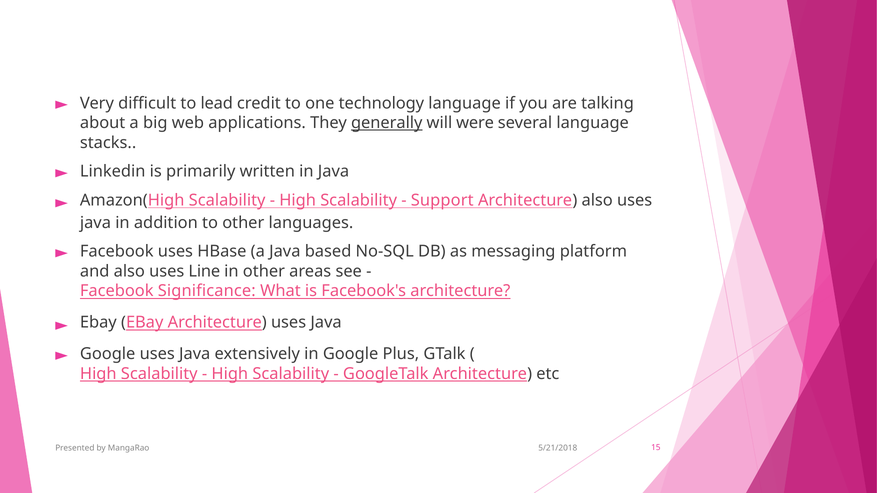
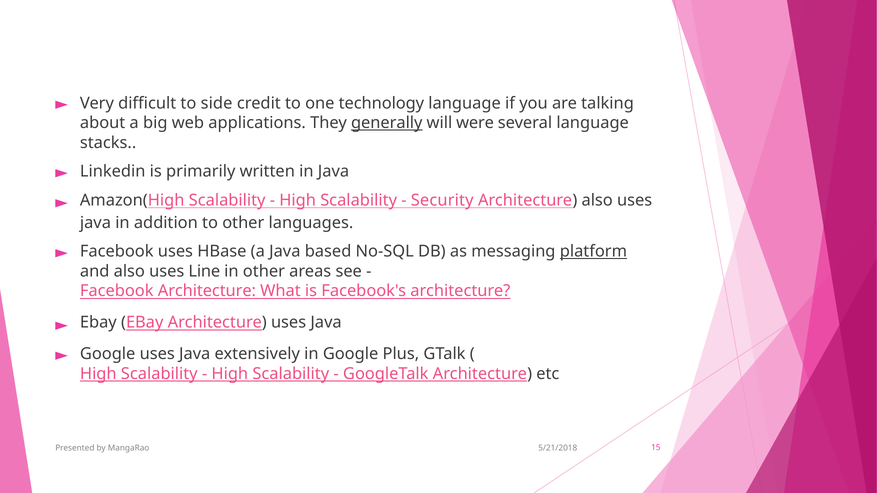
lead: lead -> side
Support: Support -> Security
platform underline: none -> present
Facebook Significance: Significance -> Architecture
